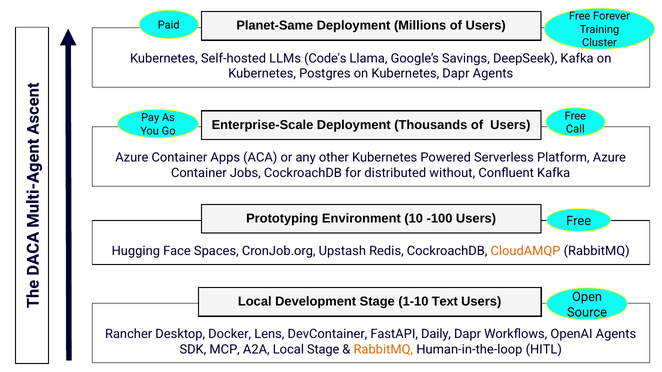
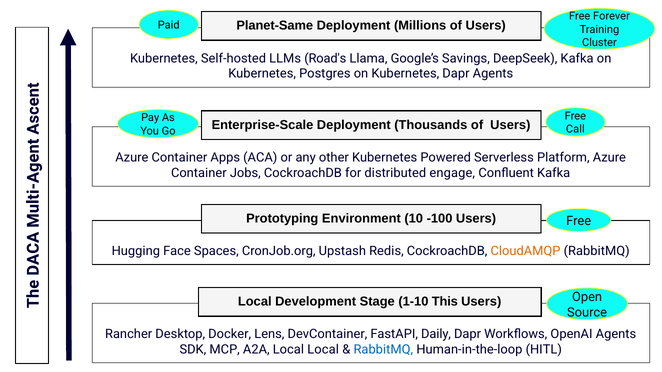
Code's: Code's -> Road's
without: without -> engage
Text: Text -> This
Local Stage: Stage -> Local
RabbitMQ at (383, 350) colour: orange -> blue
